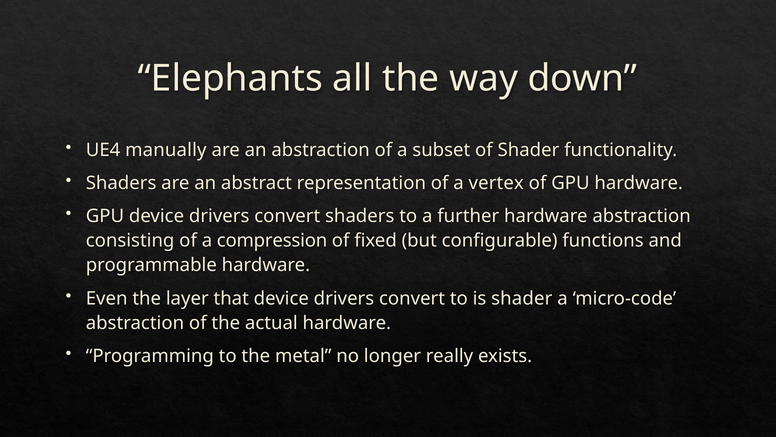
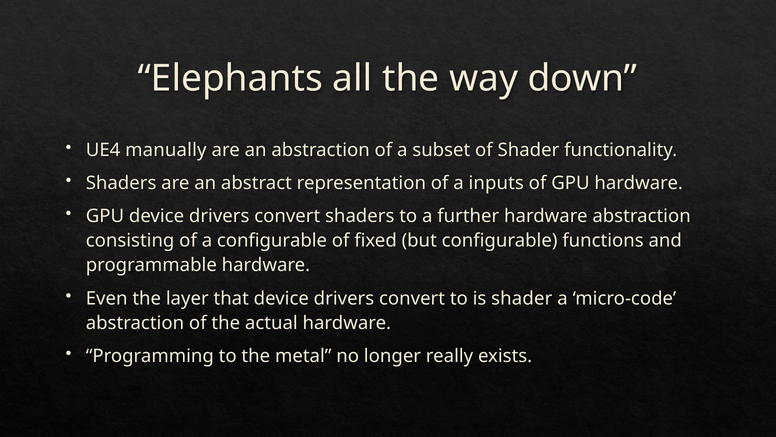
vertex: vertex -> inputs
a compression: compression -> configurable
